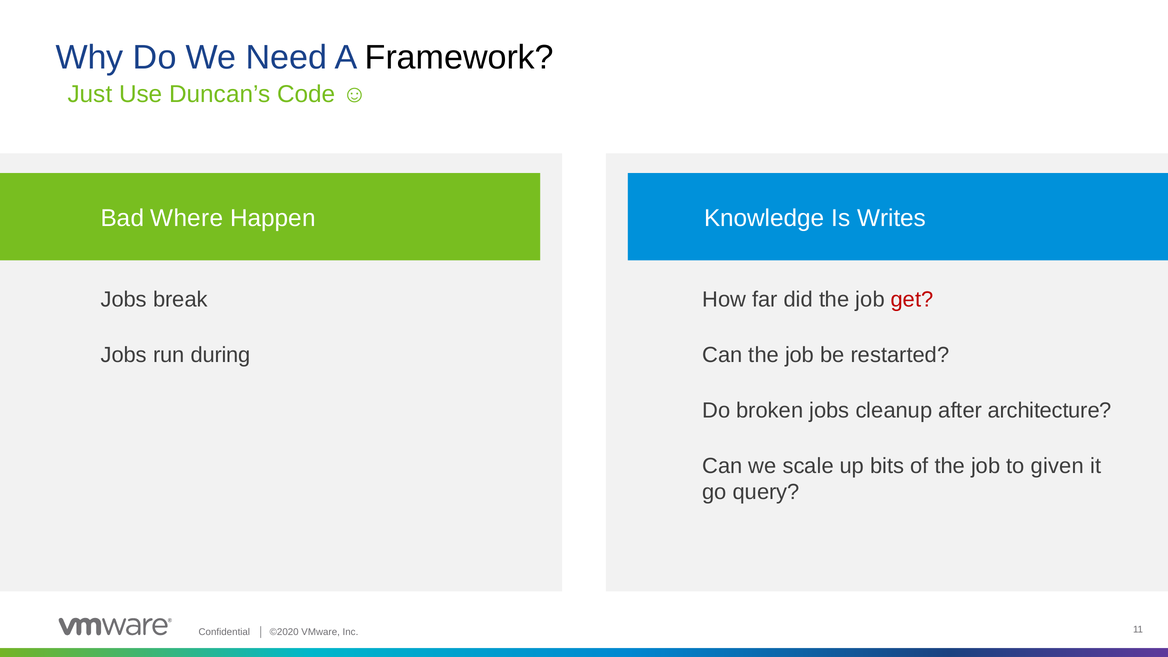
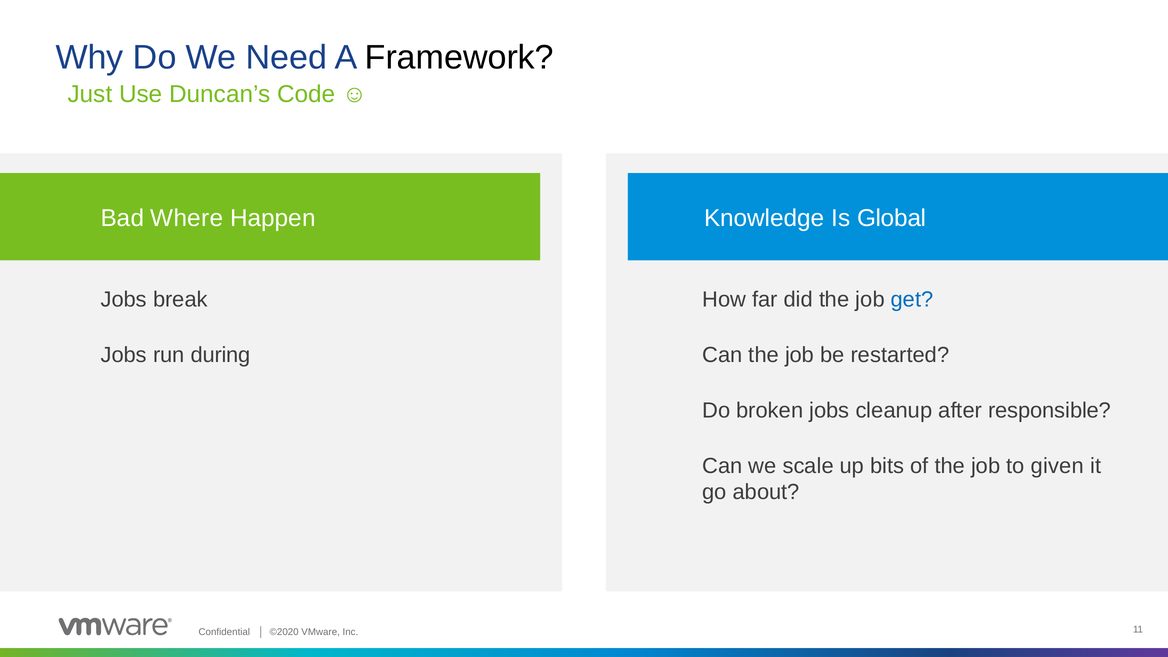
Writes: Writes -> Global
get colour: red -> blue
architecture: architecture -> responsible
query: query -> about
